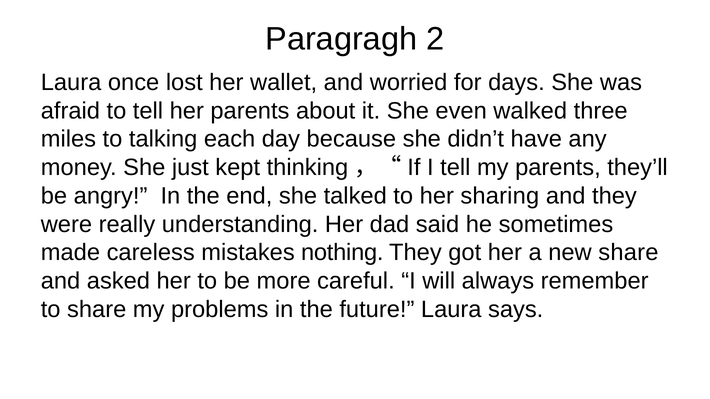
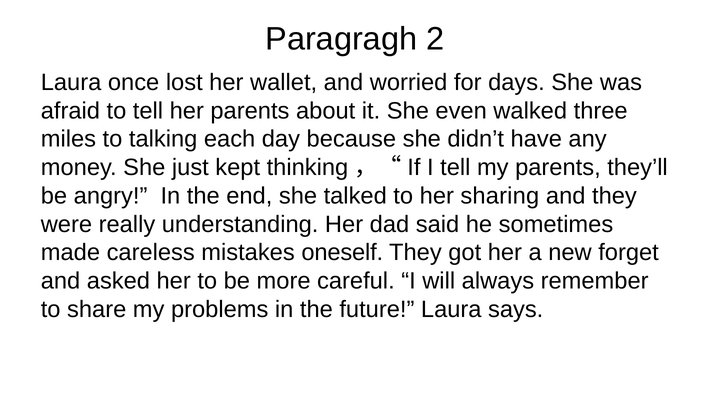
nothing: nothing -> oneself
new share: share -> forget
